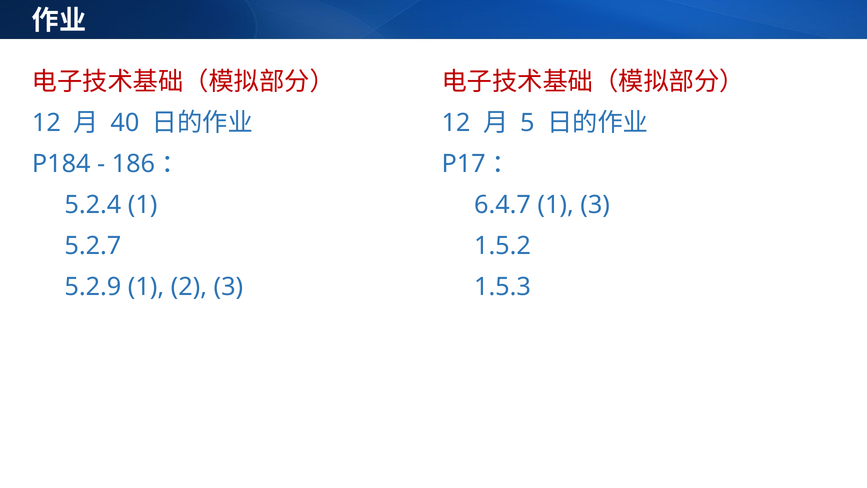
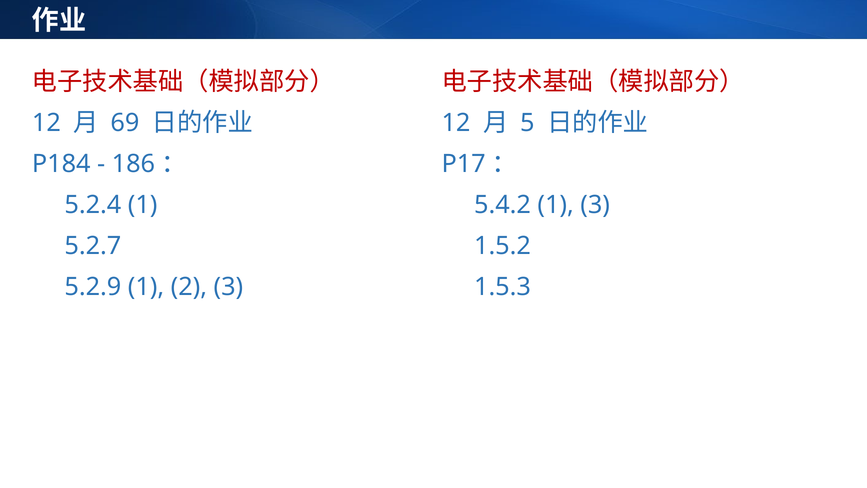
40: 40 -> 69
6.4.7: 6.4.7 -> 5.4.2
